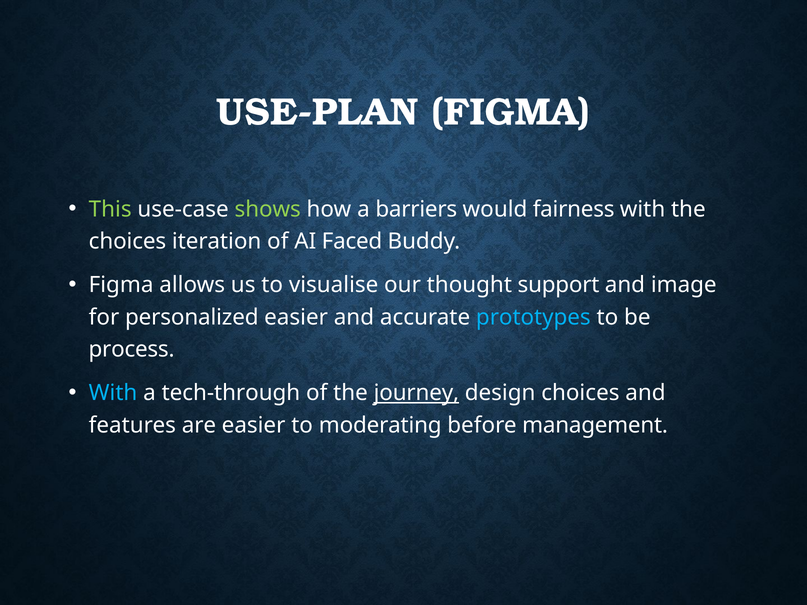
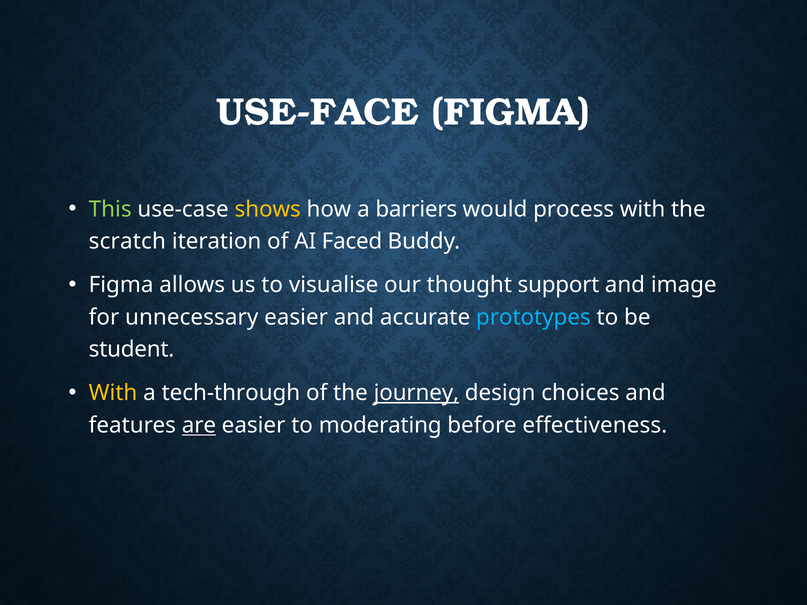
USE-PLAN: USE-PLAN -> USE-FACE
shows colour: light green -> yellow
fairness: fairness -> process
choices at (127, 242): choices -> scratch
personalized: personalized -> unnecessary
process: process -> student
With at (113, 393) colour: light blue -> yellow
are underline: none -> present
management: management -> effectiveness
